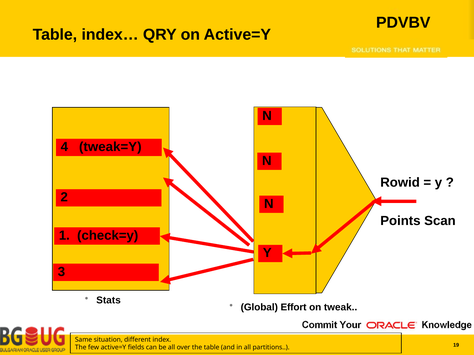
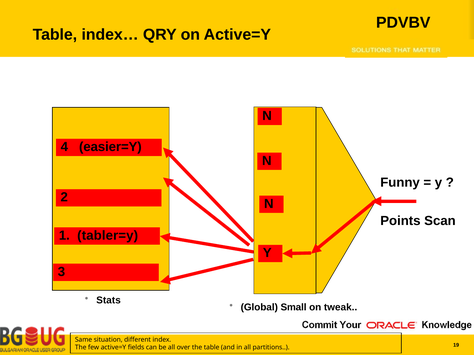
tweak=Y: tweak=Y -> easier=Y
Rowid: Rowid -> Funny
check=y: check=y -> tabler=y
Effort: Effort -> Small
